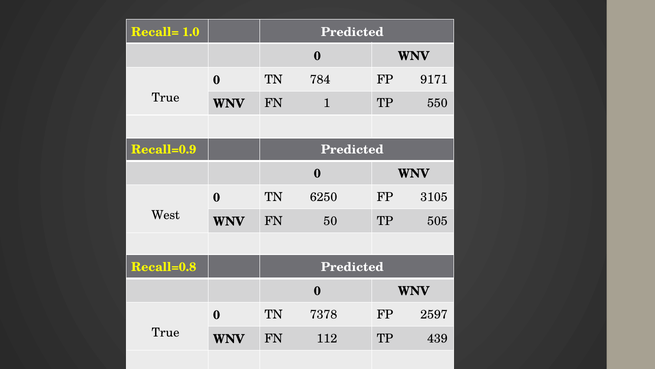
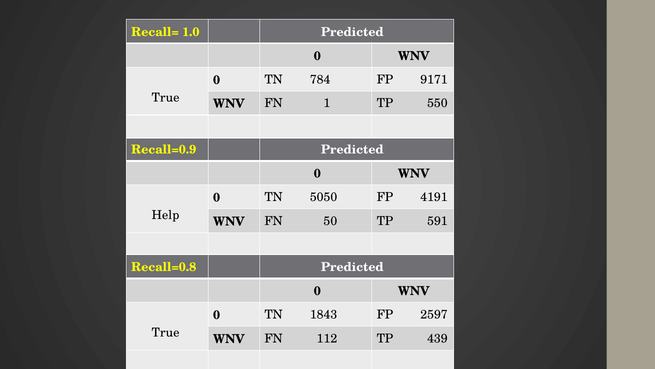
6250: 6250 -> 5050
3105: 3105 -> 4191
West: West -> Help
505: 505 -> 591
7378: 7378 -> 1843
